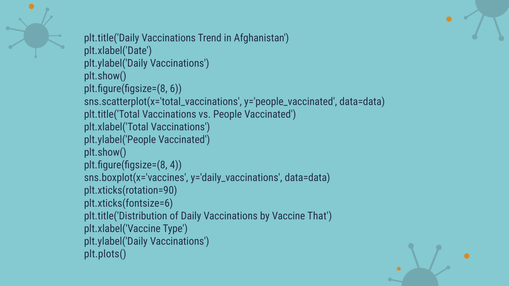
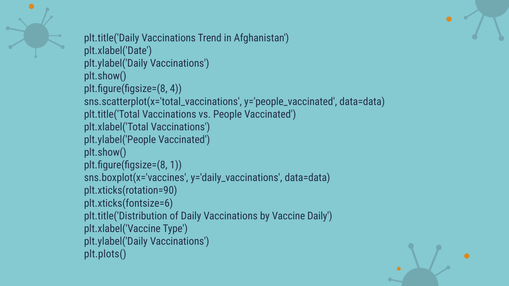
6: 6 -> 4
4: 4 -> 1
Vaccine That: That -> Daily
